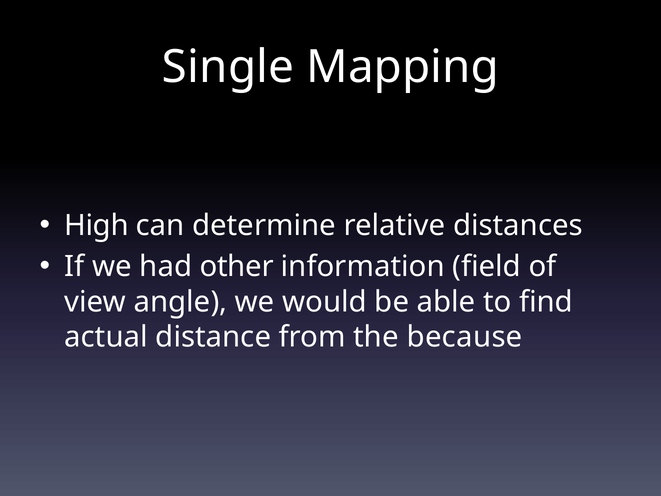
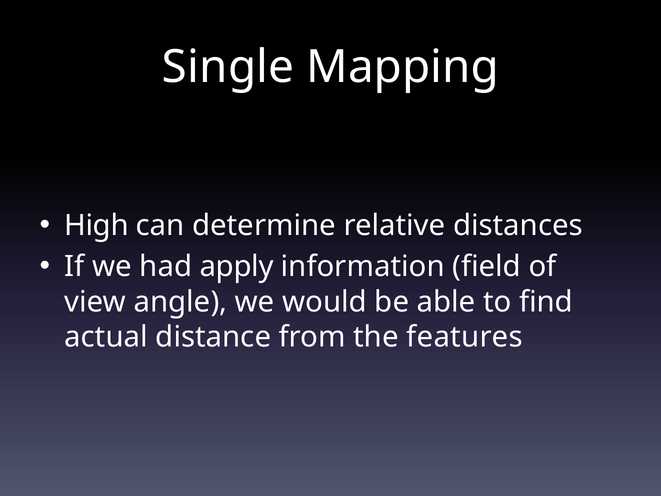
other: other -> apply
because: because -> features
